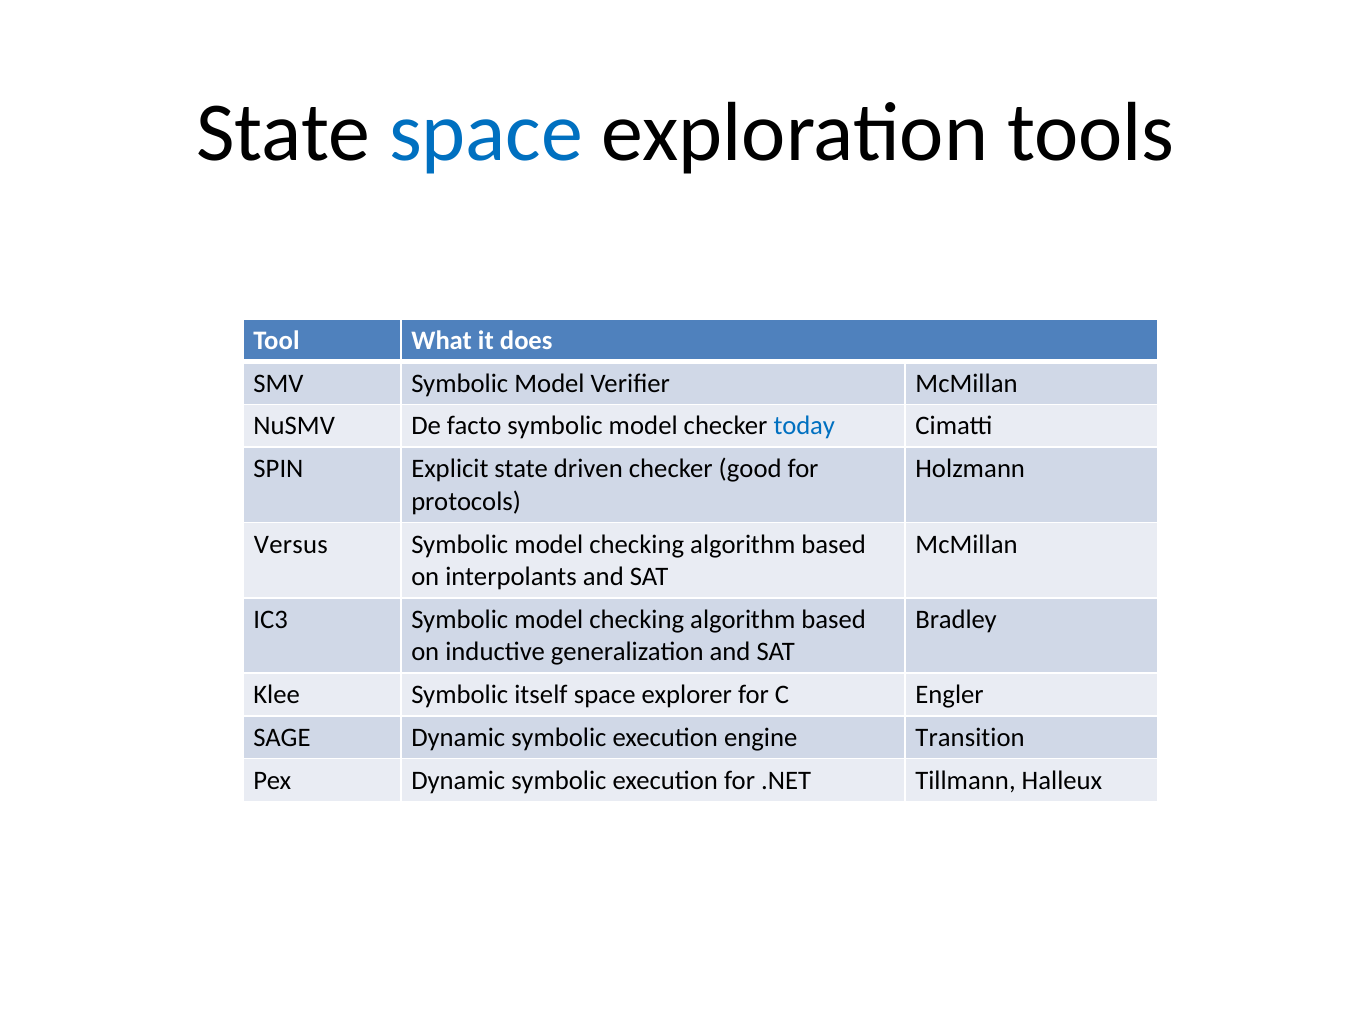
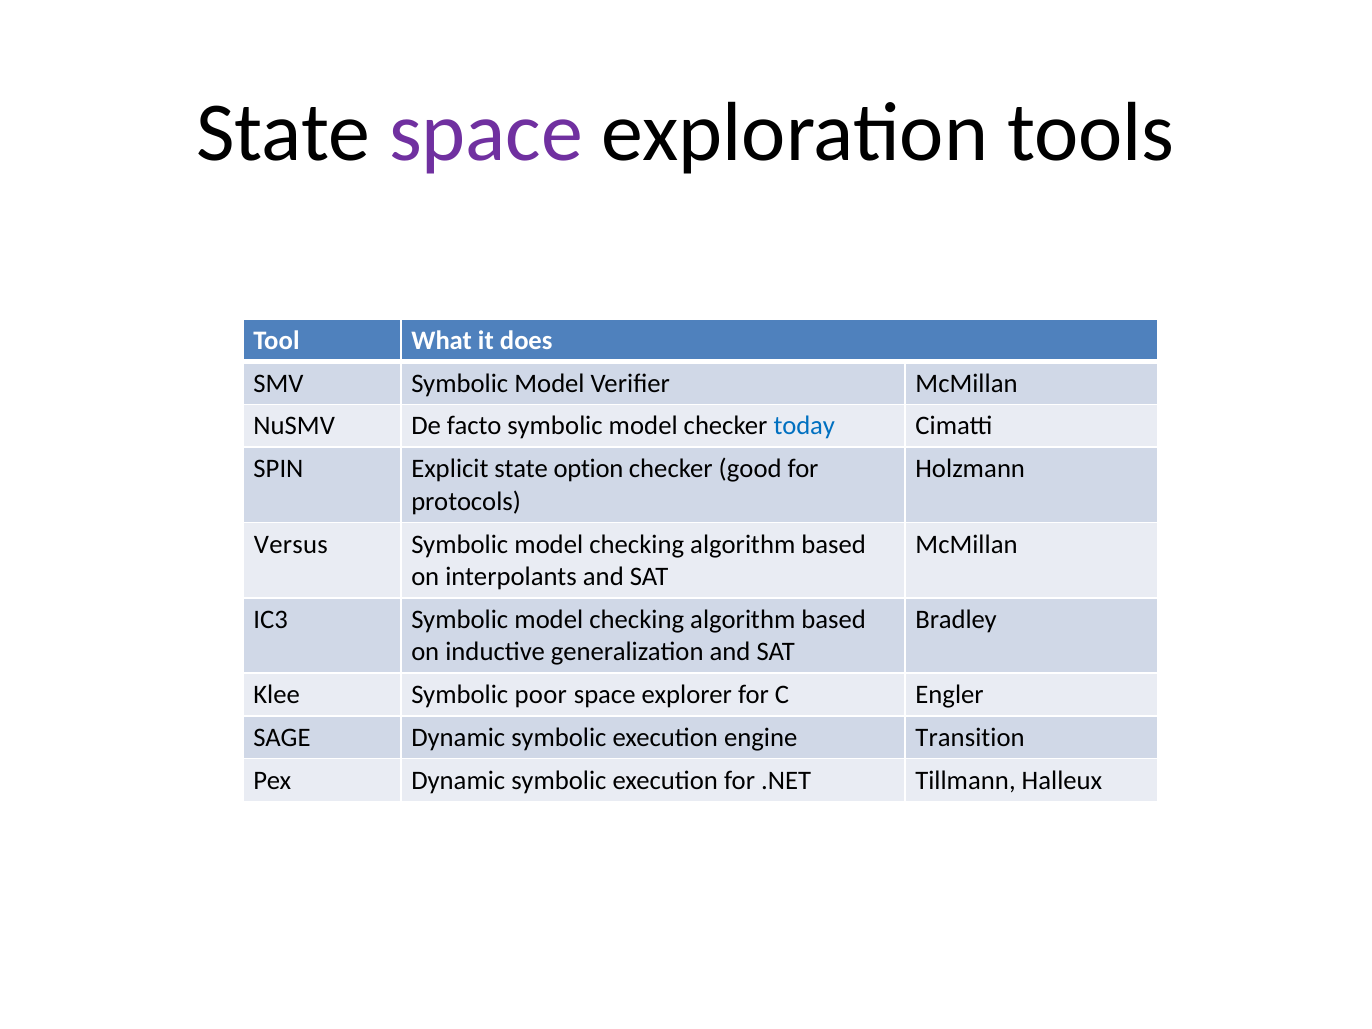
space at (486, 133) colour: blue -> purple
driven: driven -> option
itself: itself -> poor
